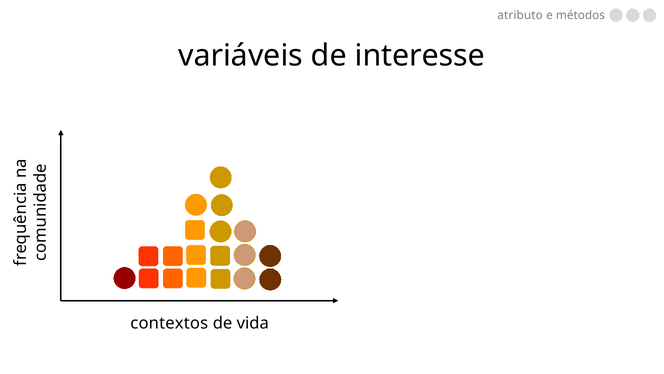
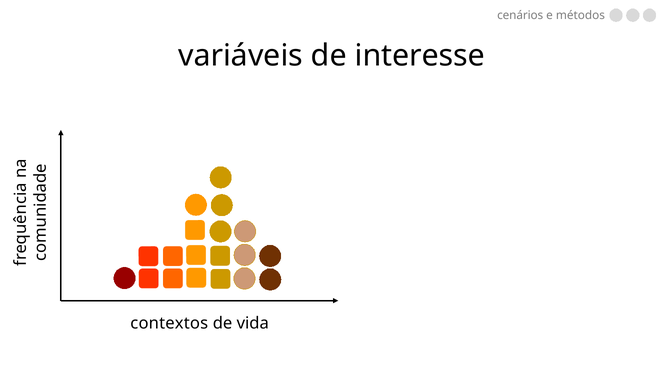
atributo: atributo -> cenários
